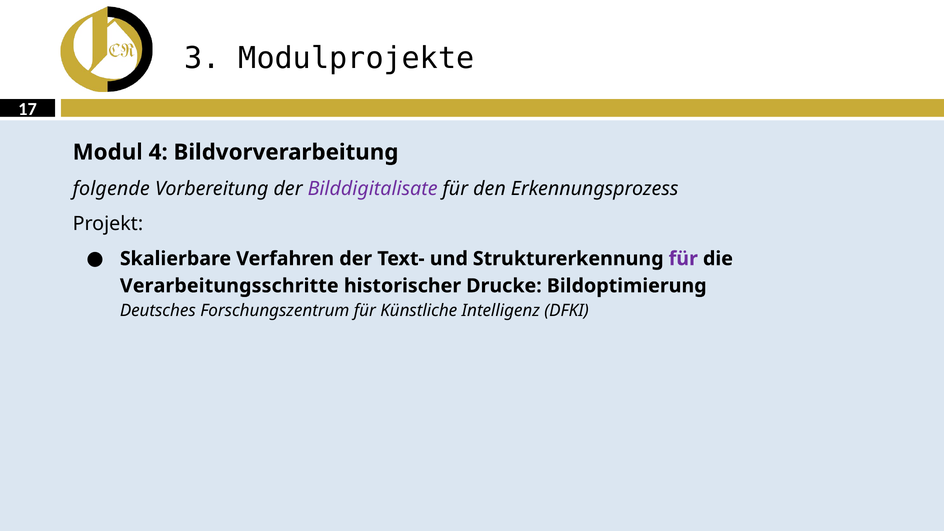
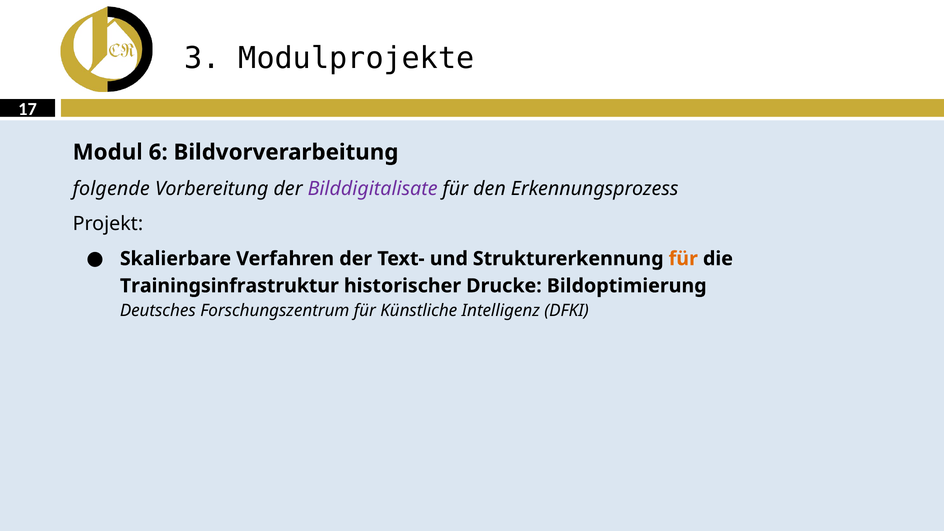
4: 4 -> 6
für at (683, 259) colour: purple -> orange
Verarbeitungsschritte: Verarbeitungsschritte -> Trainingsinfrastruktur
